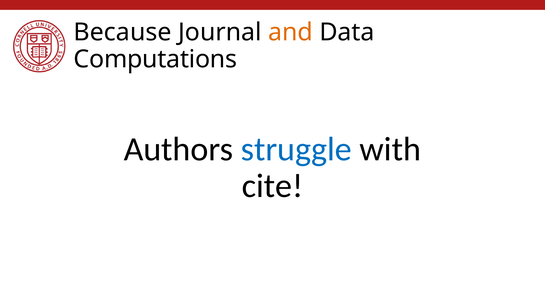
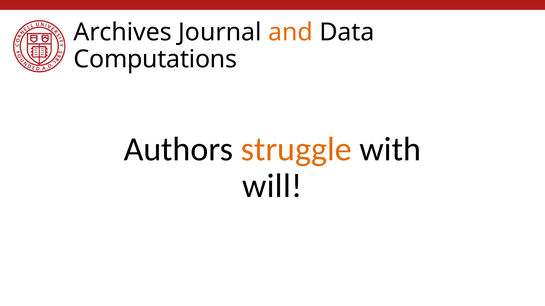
Because: Because -> Archives
struggle colour: blue -> orange
cite: cite -> will
